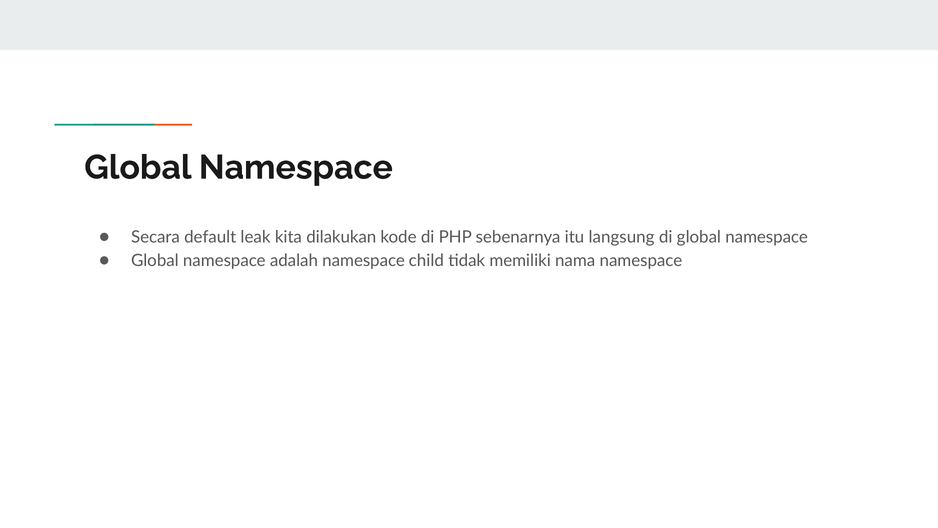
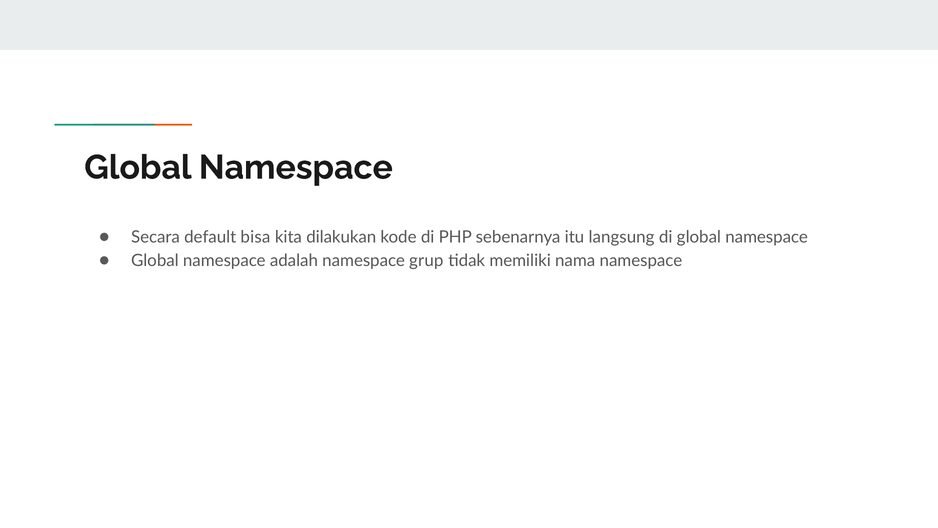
leak: leak -> bisa
child: child -> grup
